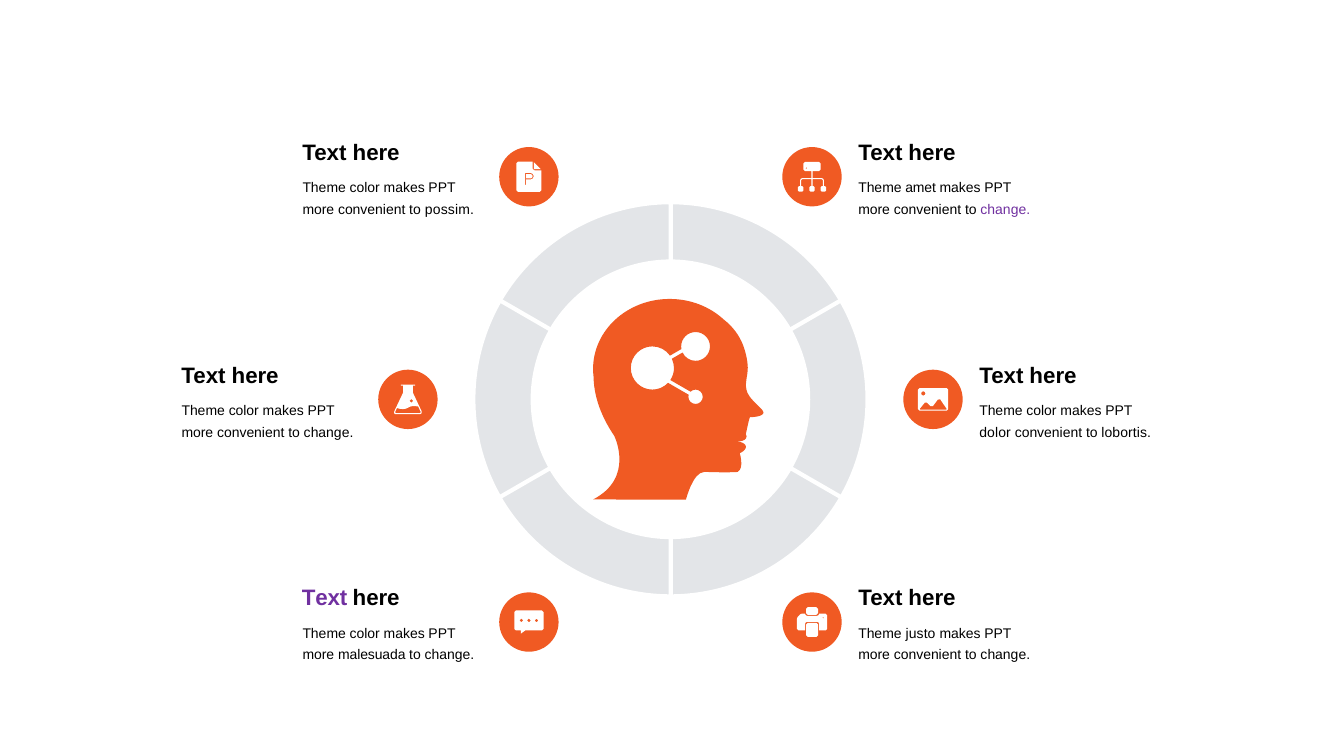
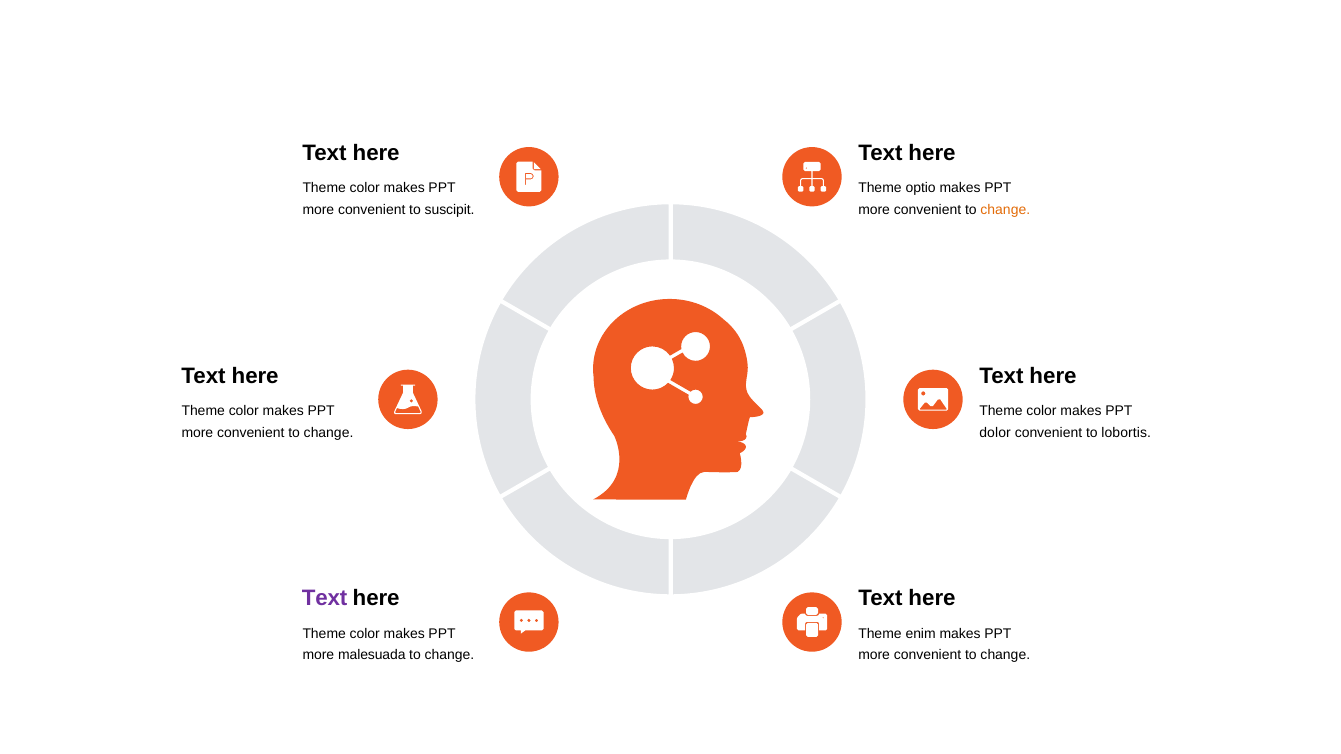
amet: amet -> optio
possim: possim -> suscipit
change at (1005, 210) colour: purple -> orange
justo: justo -> enim
